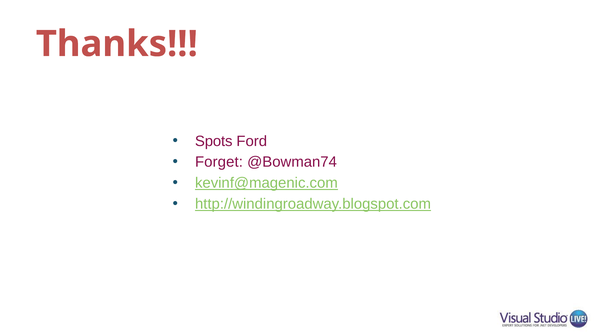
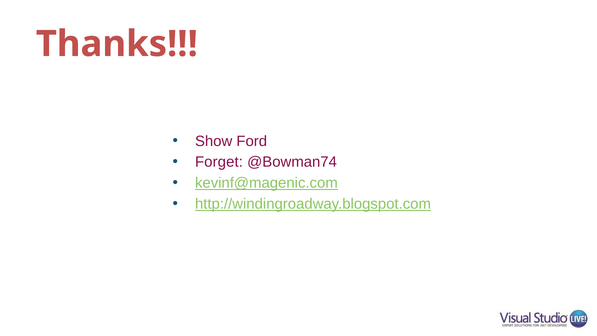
Spots: Spots -> Show
